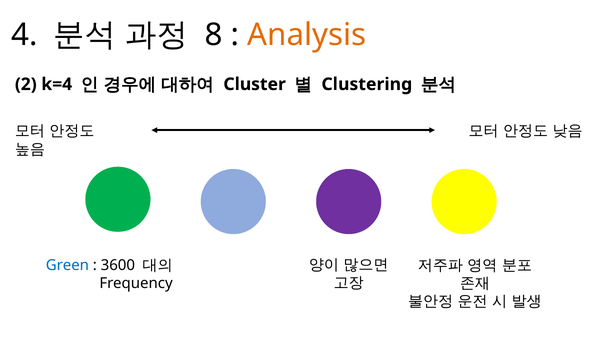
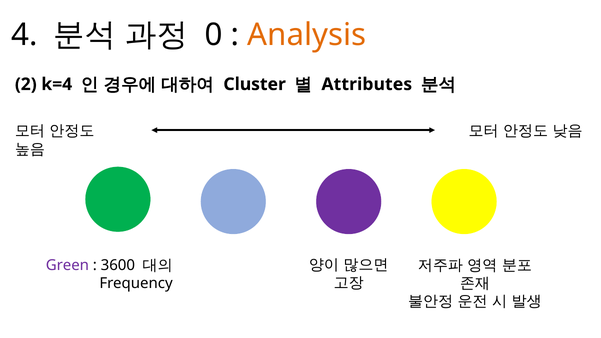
8: 8 -> 0
Clustering: Clustering -> Attributes
Green colour: blue -> purple
